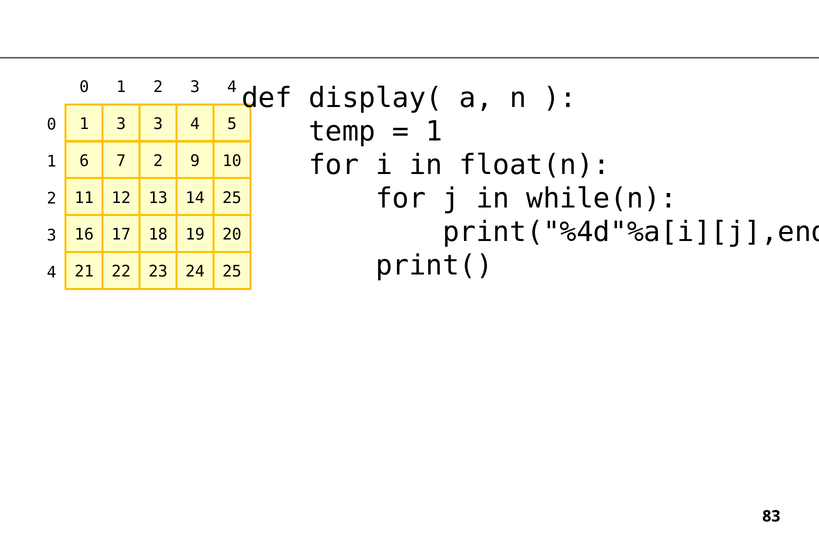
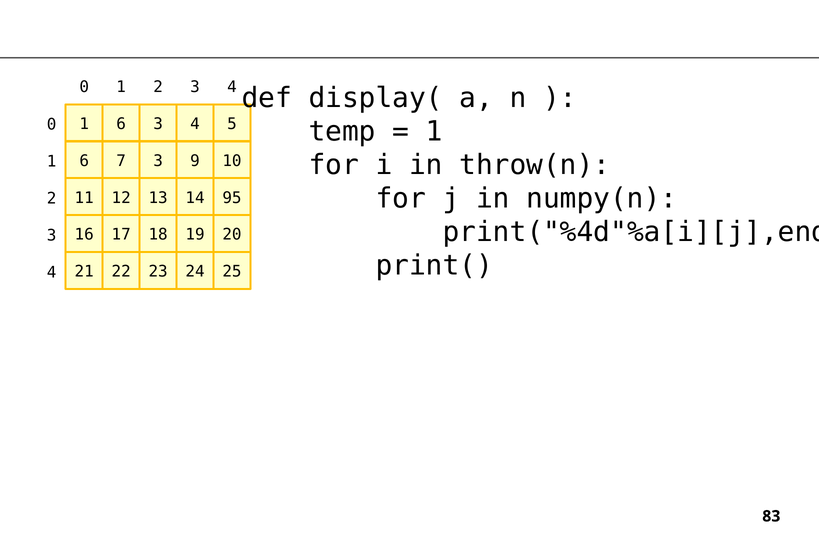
1 3: 3 -> 6
float(n: float(n -> throw(n
7 2: 2 -> 3
while(n: while(n -> numpy(n
14 25: 25 -> 95
